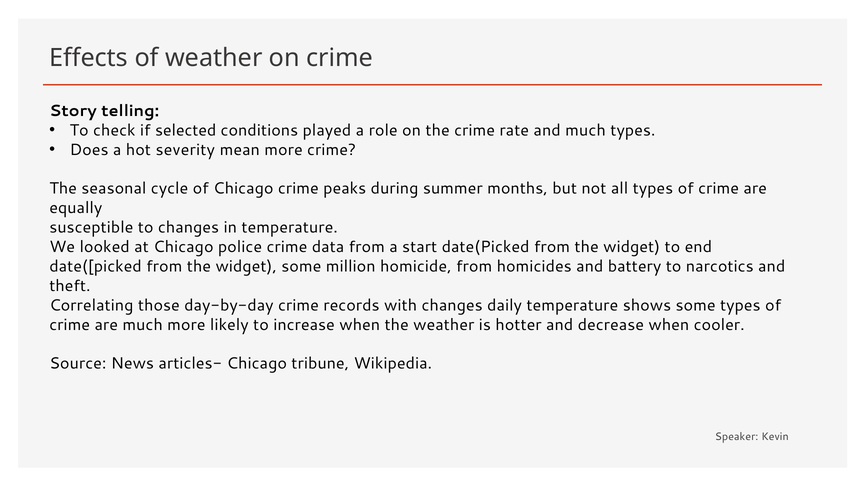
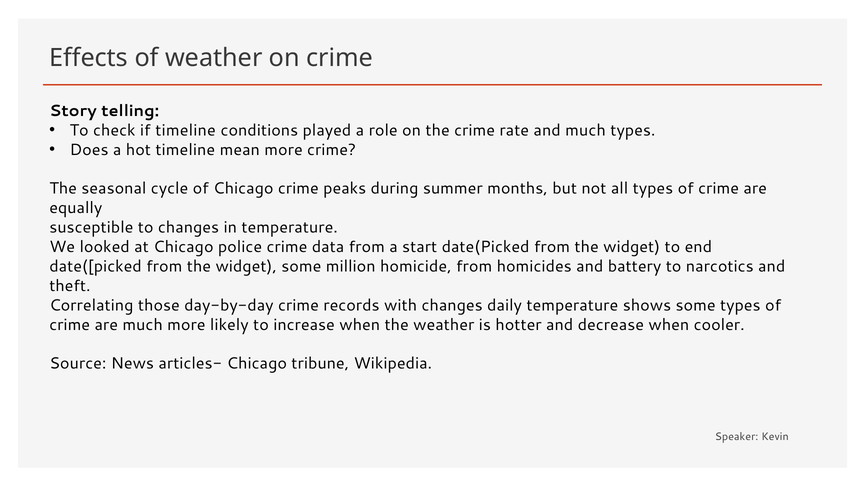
if selected: selected -> timeline
hot severity: severity -> timeline
